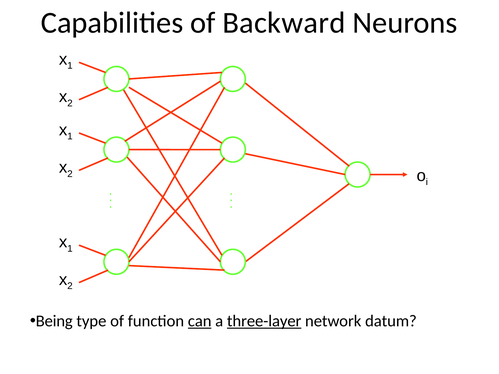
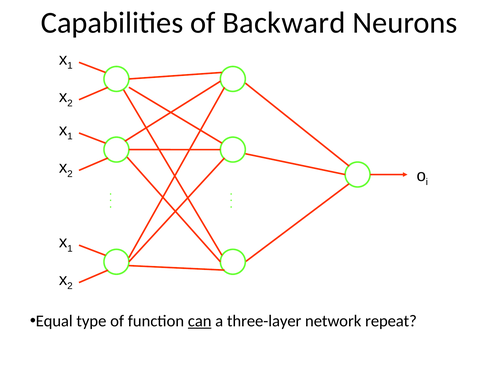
Being: Being -> Equal
three-layer underline: present -> none
datum: datum -> repeat
